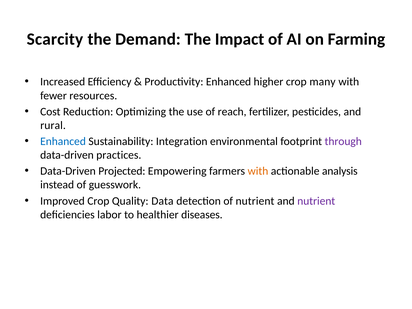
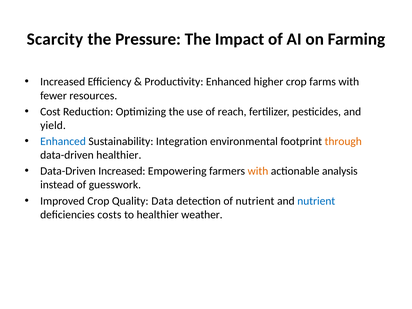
Demand: Demand -> Pressure
many: many -> farms
rural: rural -> yield
through colour: purple -> orange
data-driven practices: practices -> healthier
Data-Driven Projected: Projected -> Increased
nutrient at (316, 201) colour: purple -> blue
labor: labor -> costs
diseases: diseases -> weather
